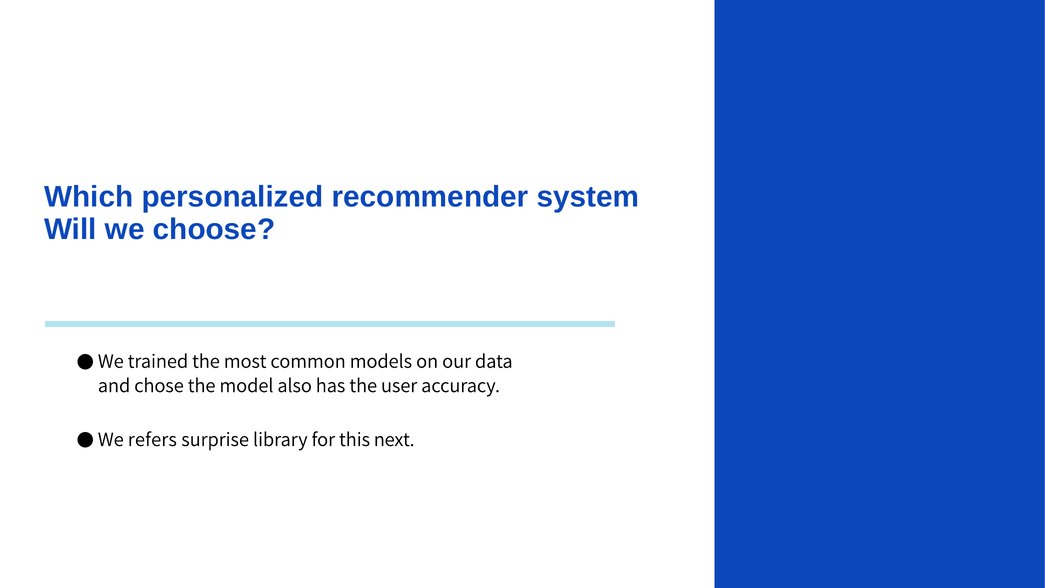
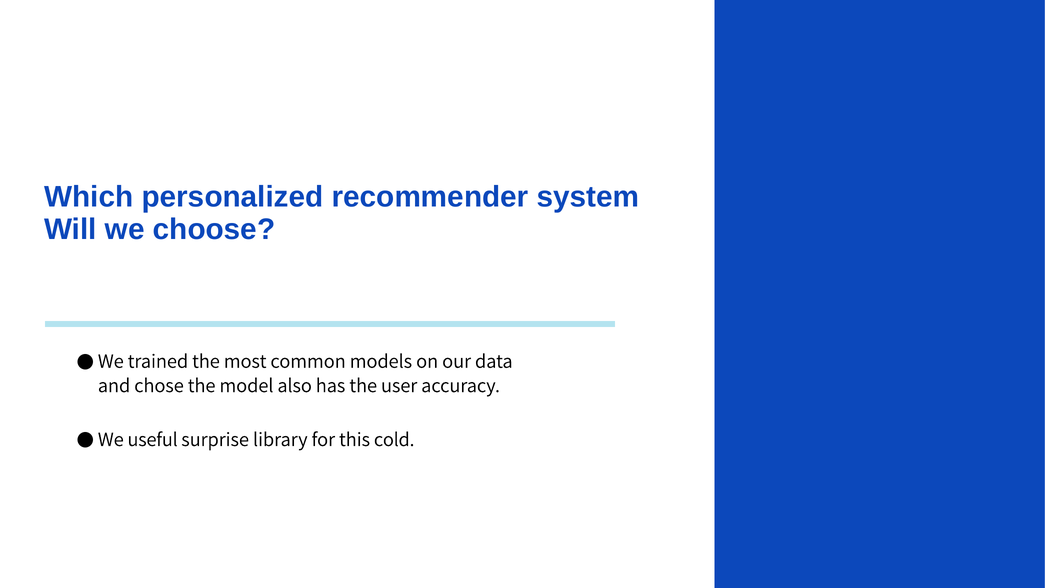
refers: refers -> useful
next: next -> cold
